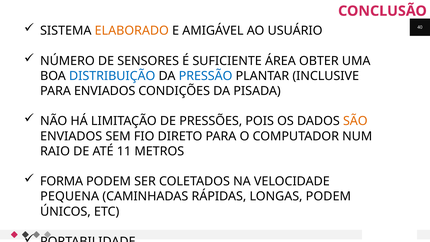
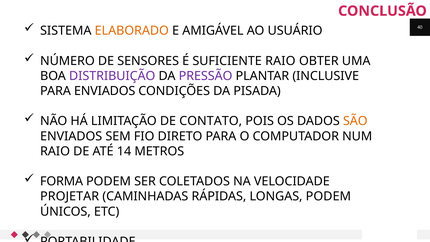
SUFICIENTE ÁREA: ÁREA -> RAIO
DISTRIBUIÇÃO colour: blue -> purple
PRESSÃO colour: blue -> purple
PRESSÕES: PRESSÕES -> CONTATO
11: 11 -> 14
PEQUENA: PEQUENA -> PROJETAR
